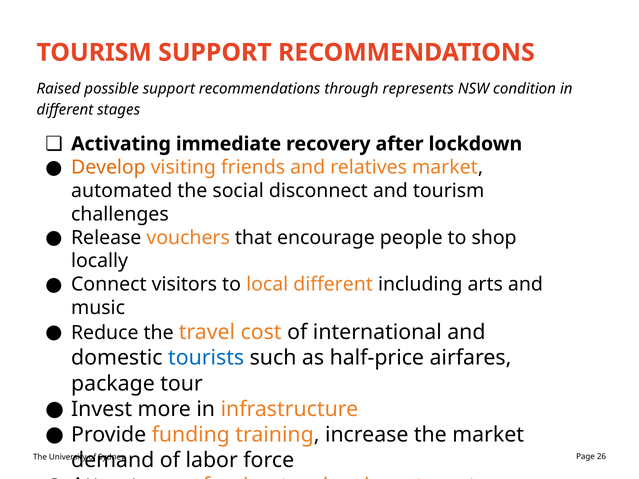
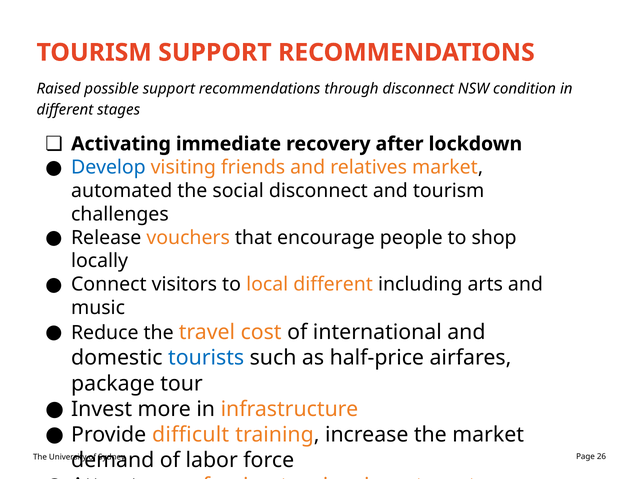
through represents: represents -> disconnect
Develop colour: orange -> blue
funding: funding -> difficult
